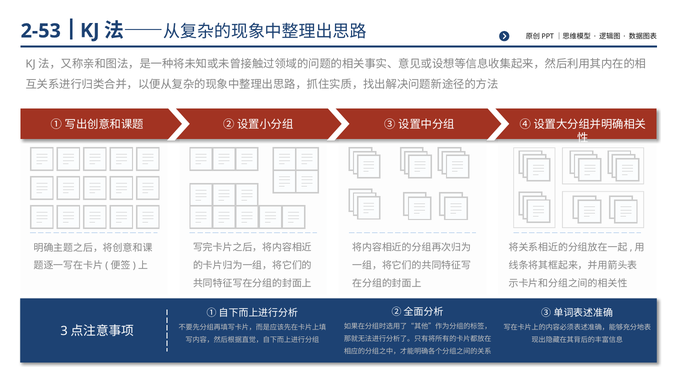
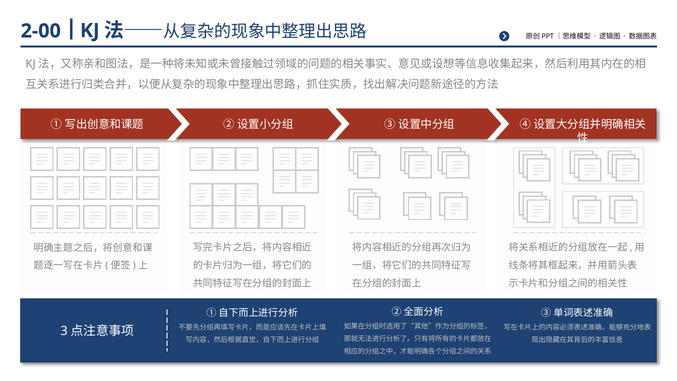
2-53: 2-53 -> 2-00
